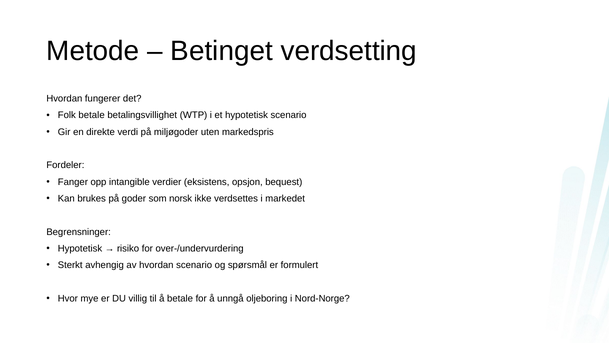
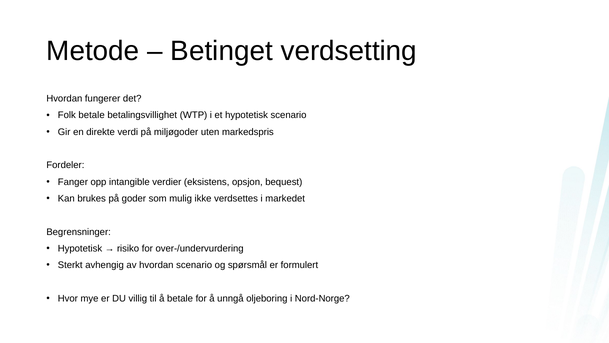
norsk: norsk -> mulig
